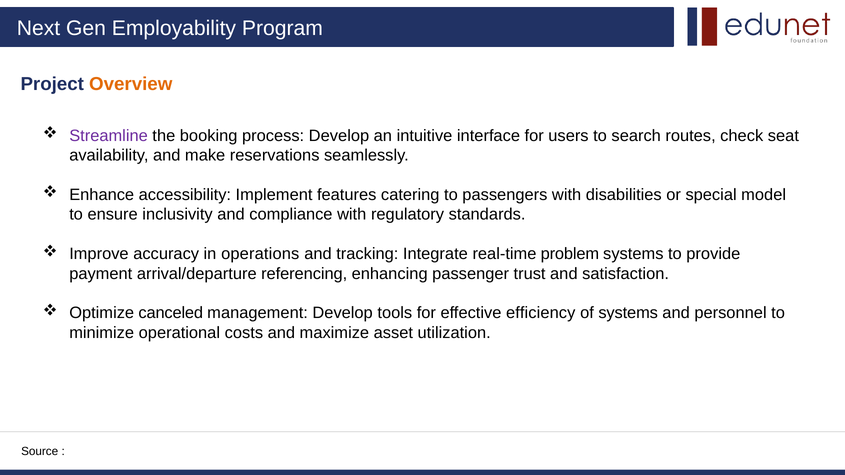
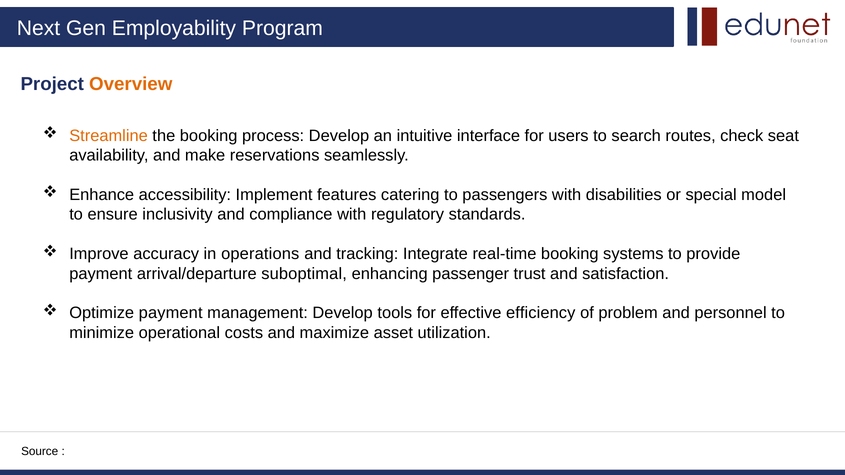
Streamline colour: purple -> orange
real-time problem: problem -> booking
referencing: referencing -> suboptimal
Optimize canceled: canceled -> payment
of systems: systems -> problem
